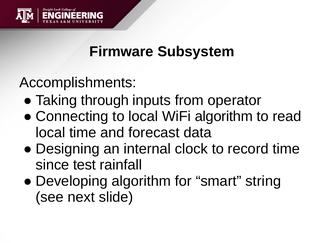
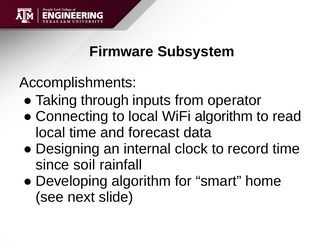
test: test -> soil
string: string -> home
